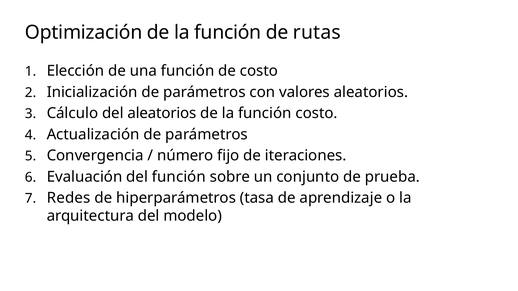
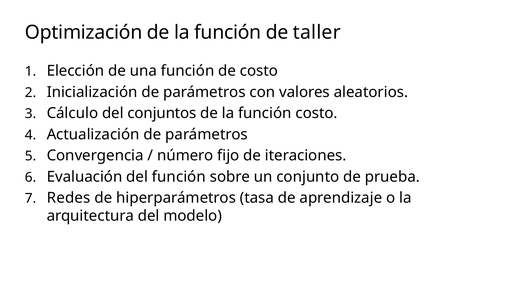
rutas: rutas -> taller
del aleatorios: aleatorios -> conjuntos
